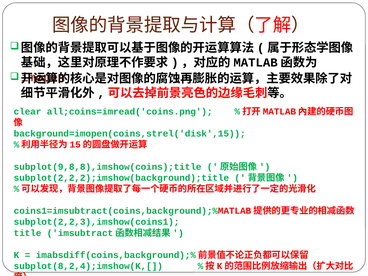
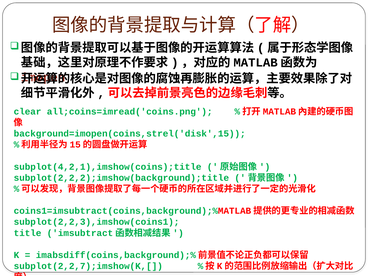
subplot(9,8,8),imshow(coins);title: subplot(9,8,8),imshow(coins);title -> subplot(4,2,1),imshow(coins);title
subplot(8,2,4);imshow(K,[: subplot(8,2,4);imshow(K,[ -> subplot(2,2,7);imshow(K,[
